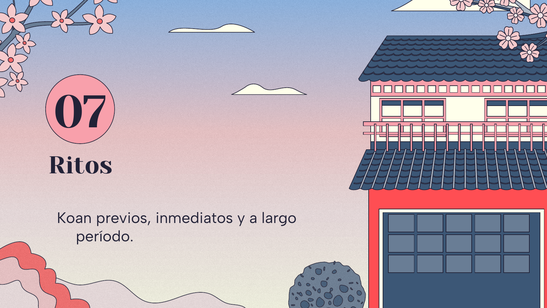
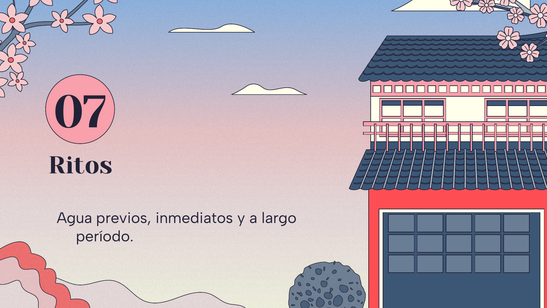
Koan: Koan -> Agua
